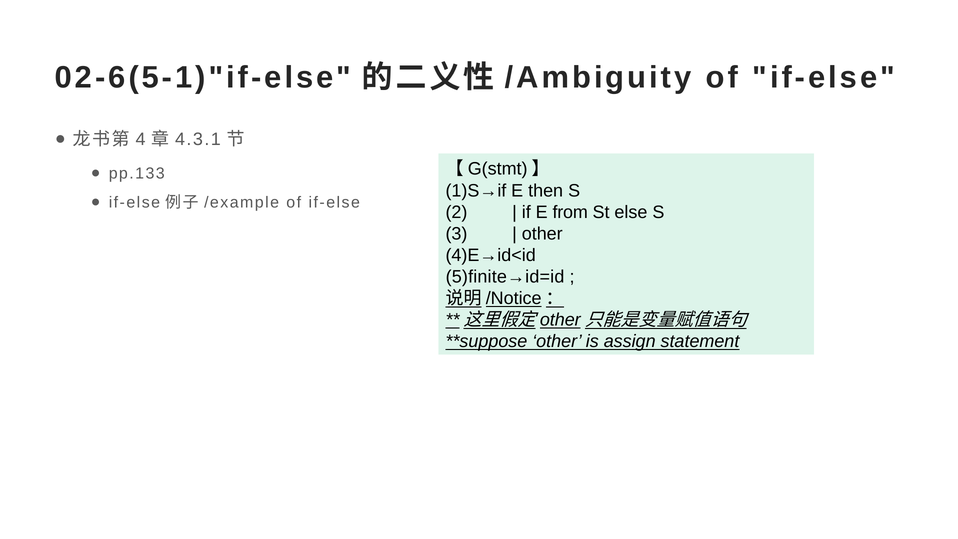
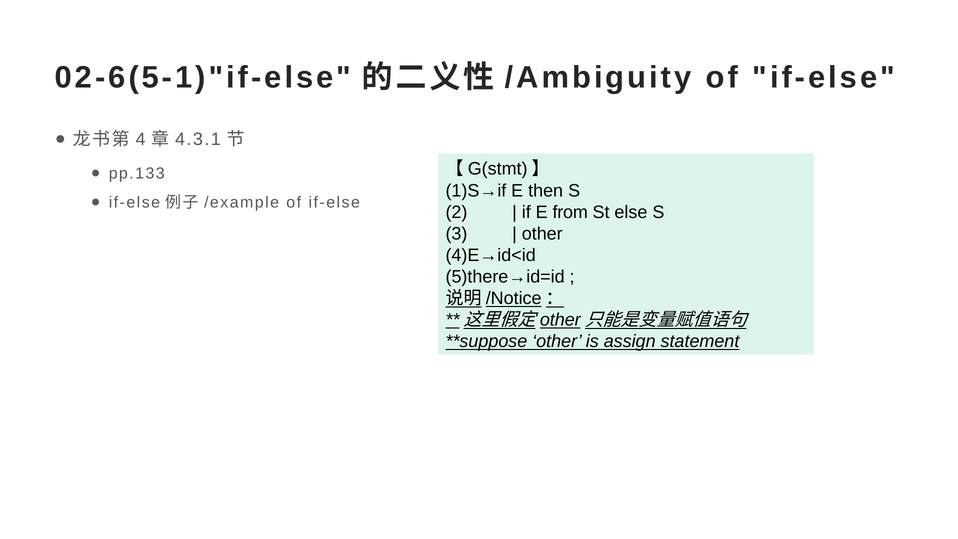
5)finite→id=id: 5)finite→id=id -> 5)there→id=id
